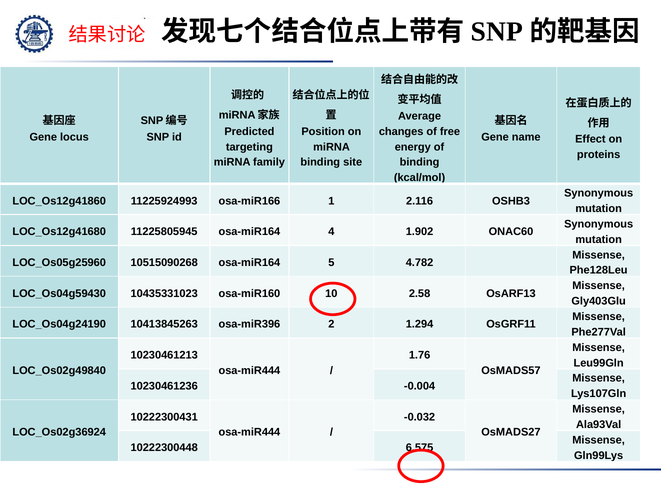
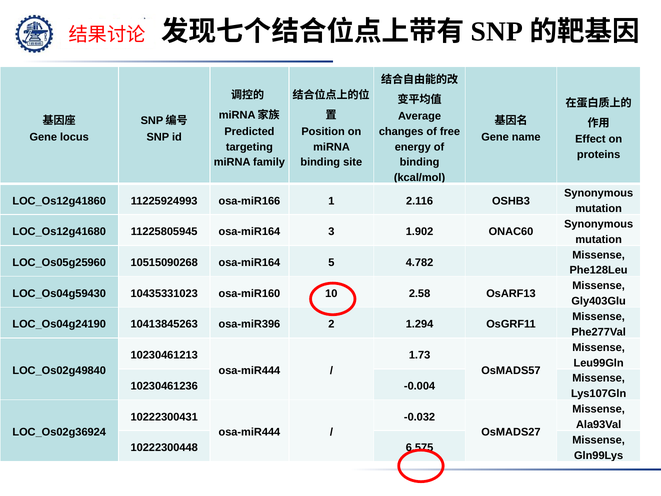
4: 4 -> 3
1.76: 1.76 -> 1.73
